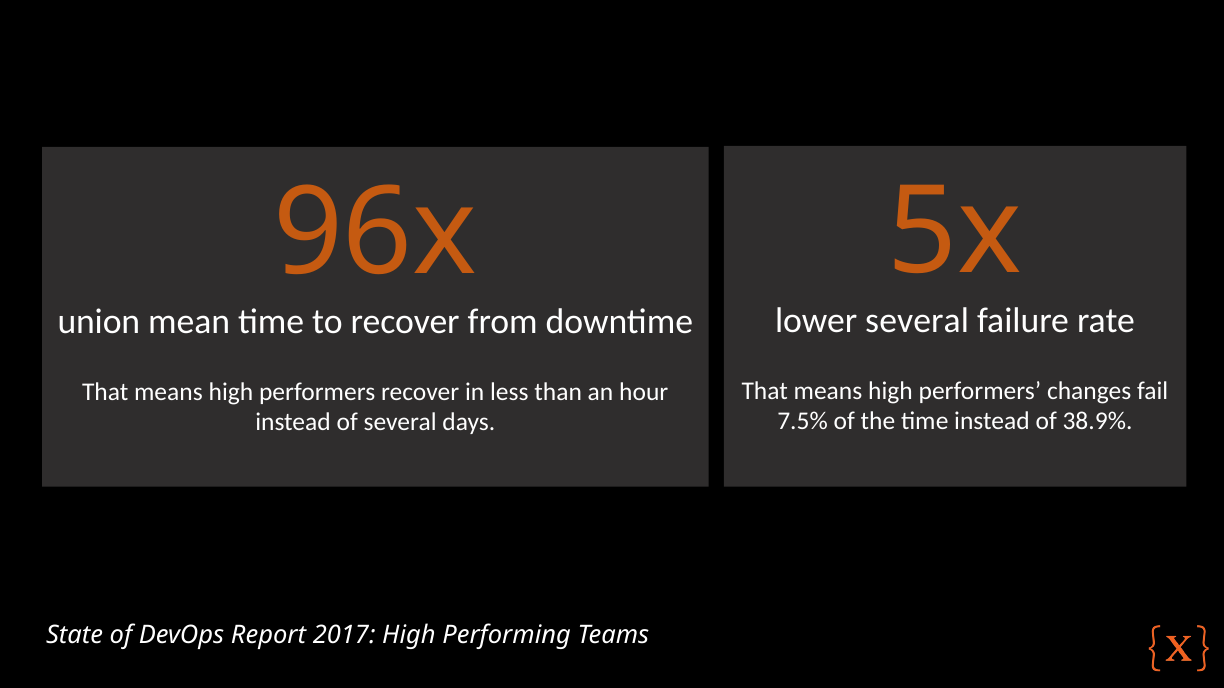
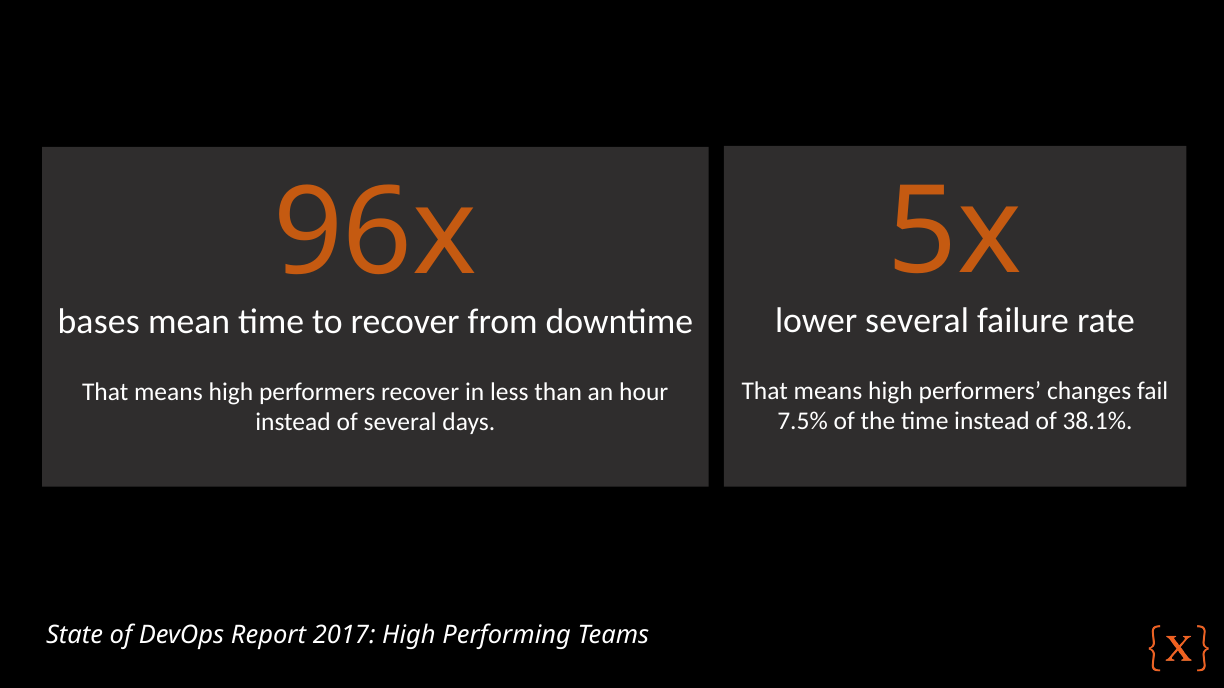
union: union -> bases
38.9%: 38.9% -> 38.1%
